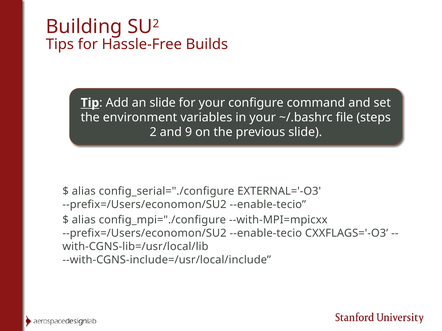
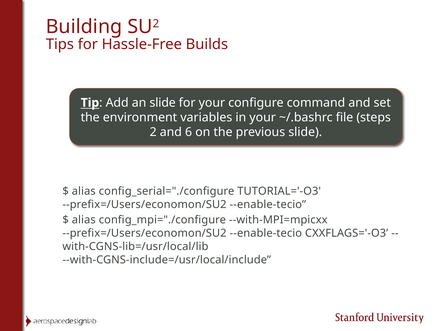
9: 9 -> 6
EXTERNAL='-O3: EXTERNAL='-O3 -> TUTORIAL='-O3
